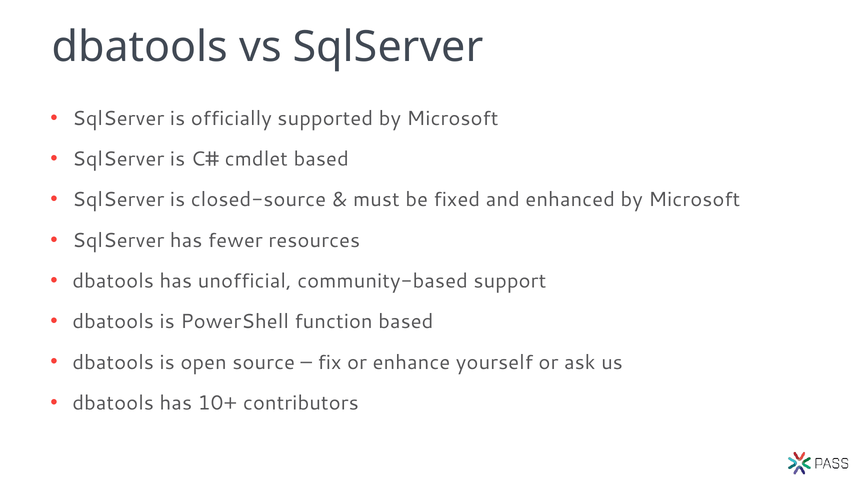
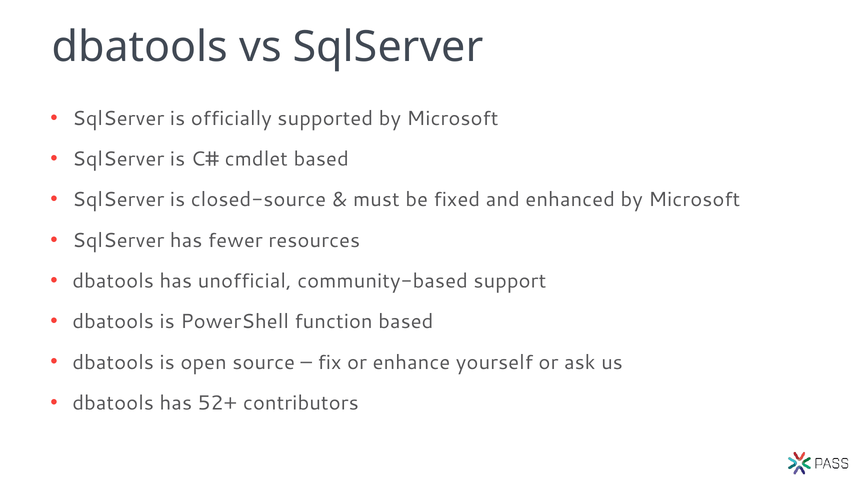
10+: 10+ -> 52+
